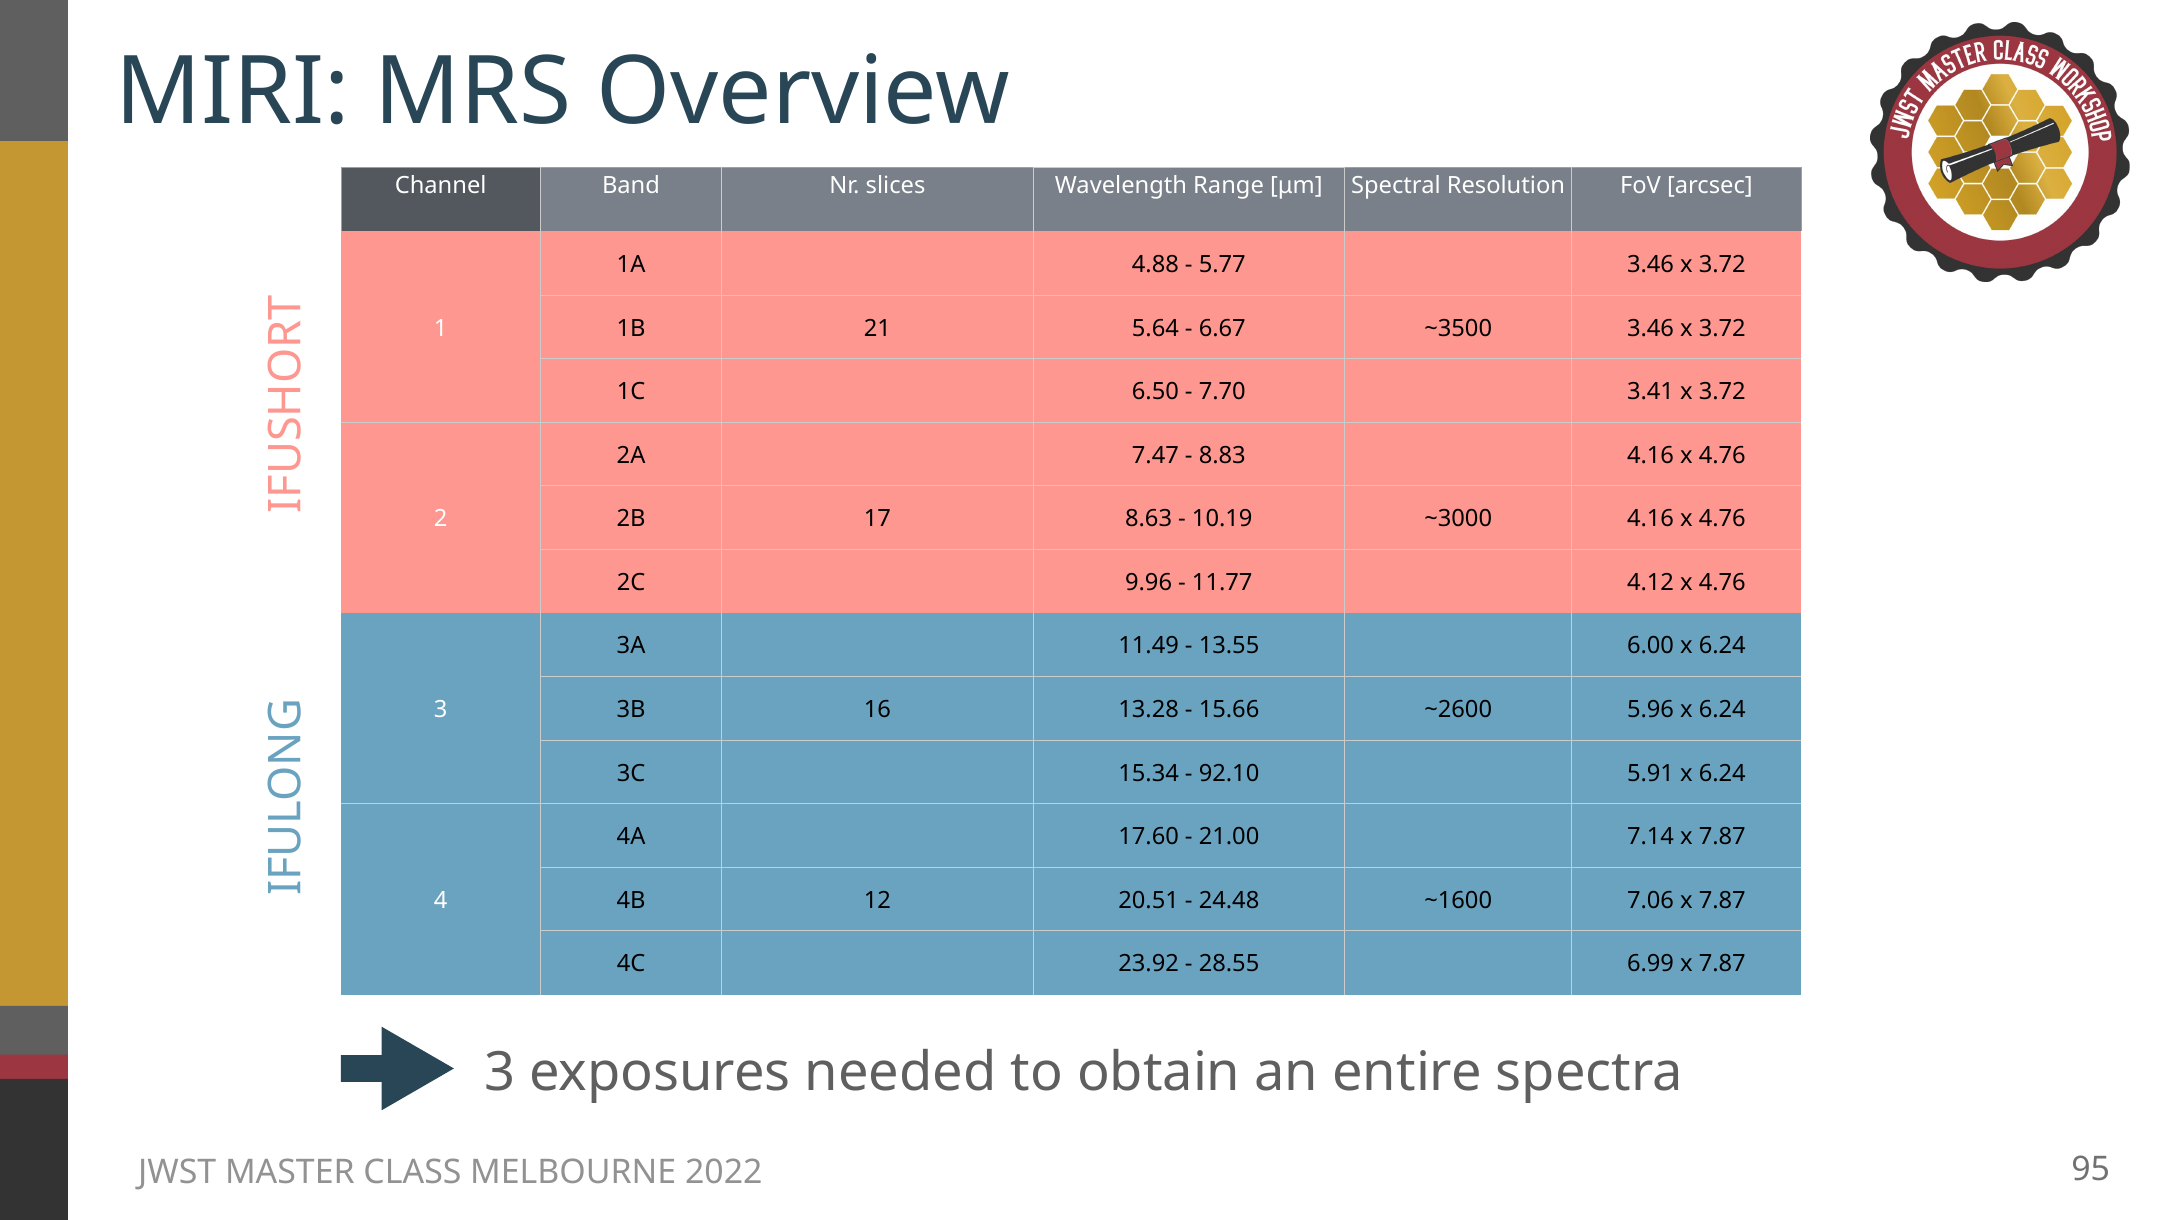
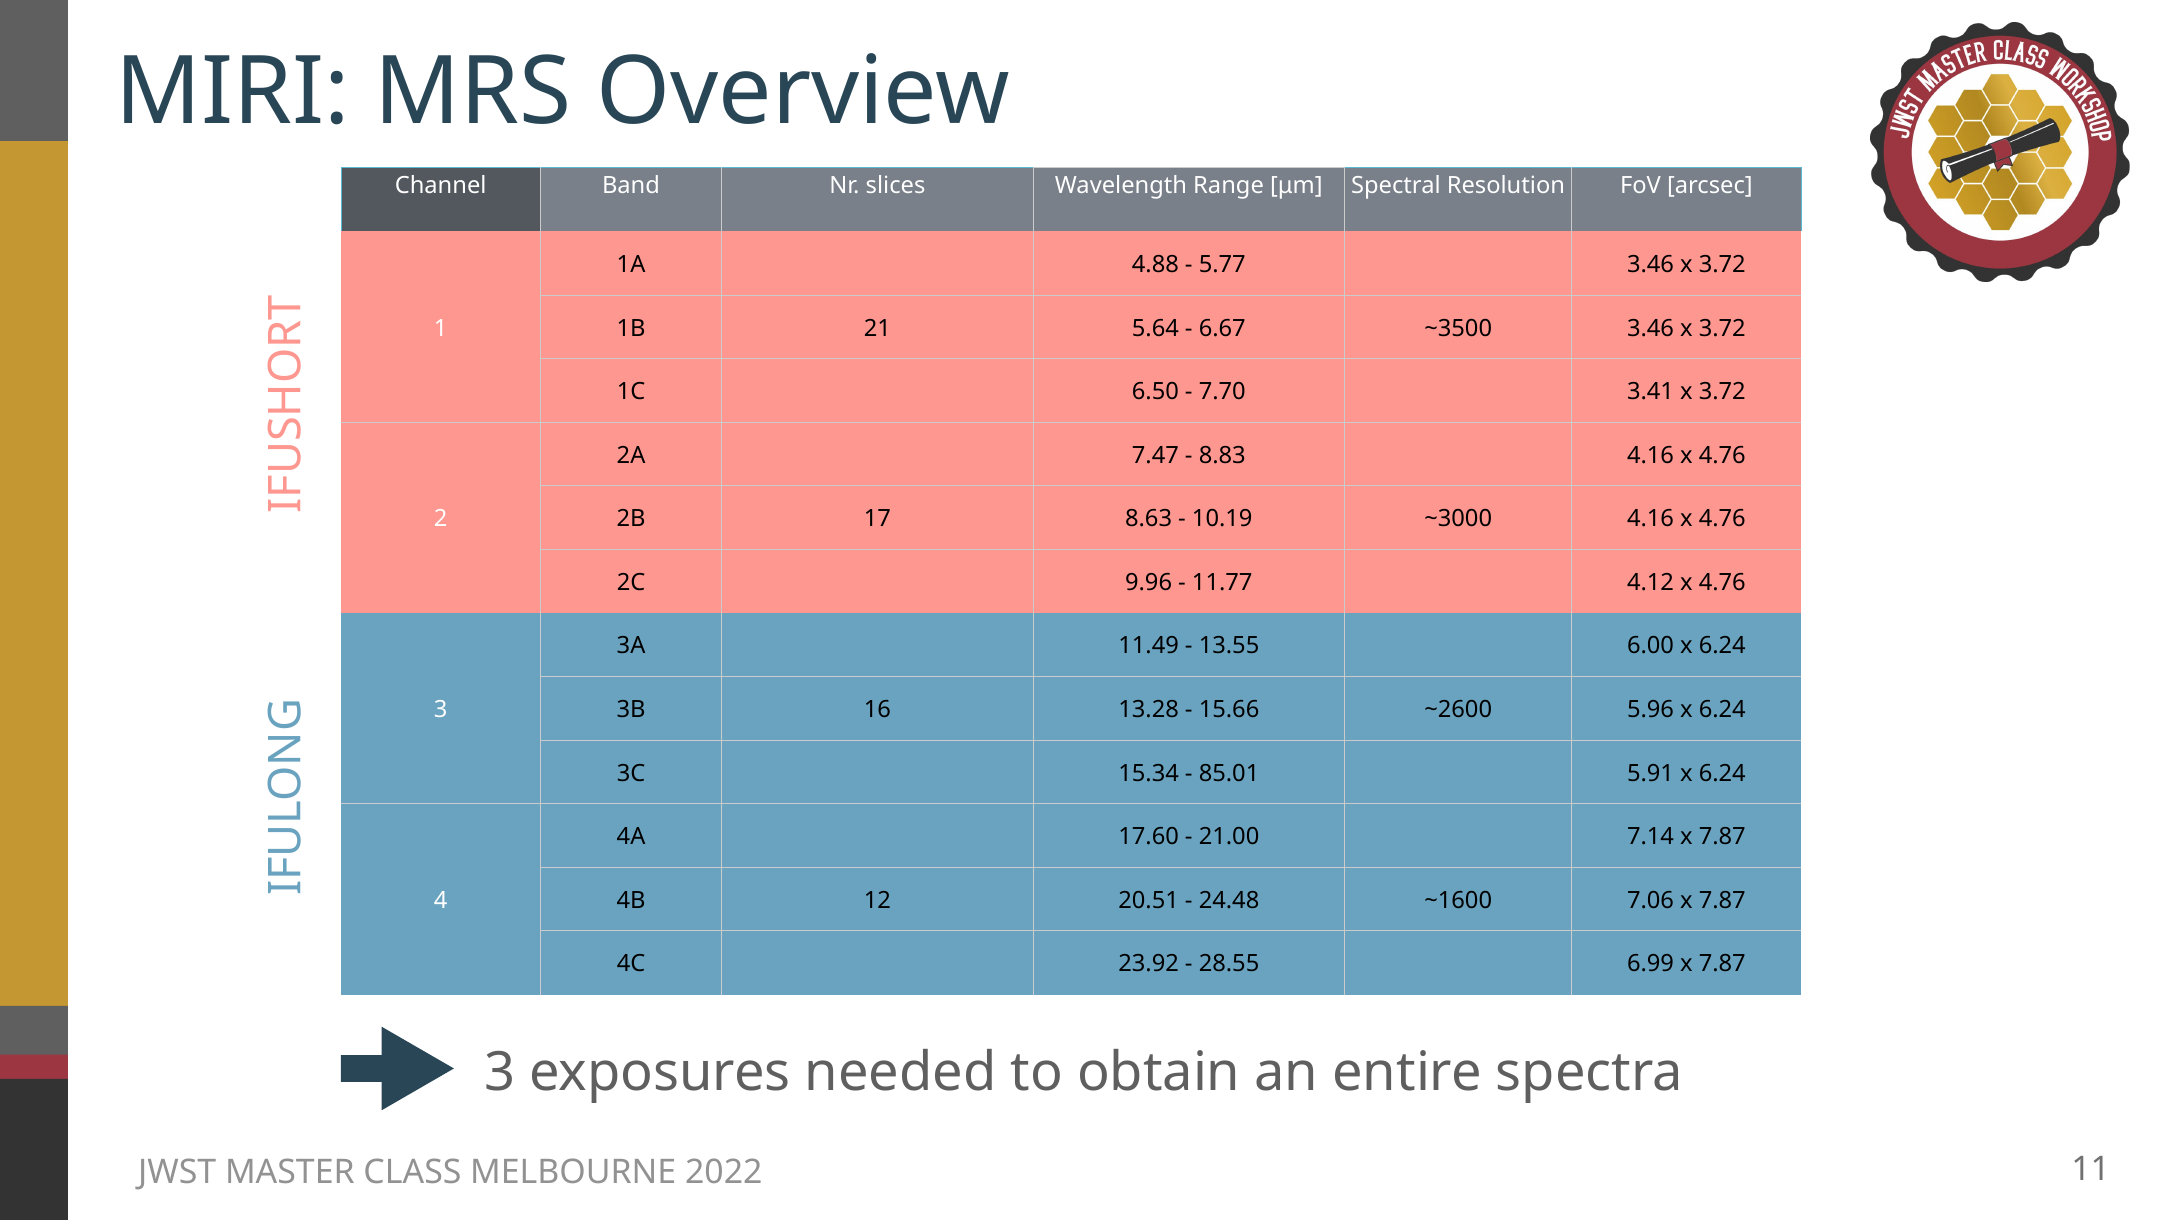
92.10: 92.10 -> 85.01
95: 95 -> 11
